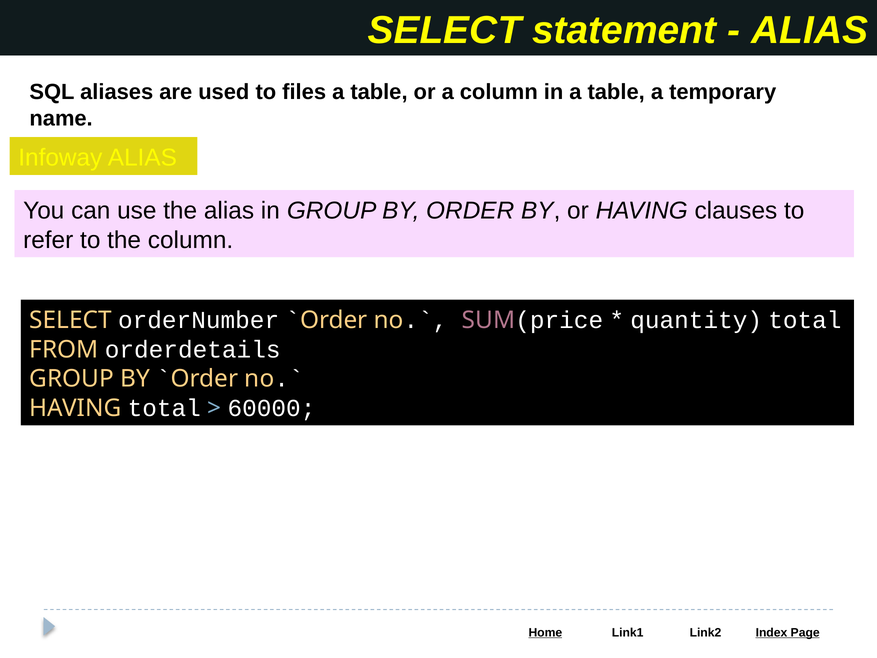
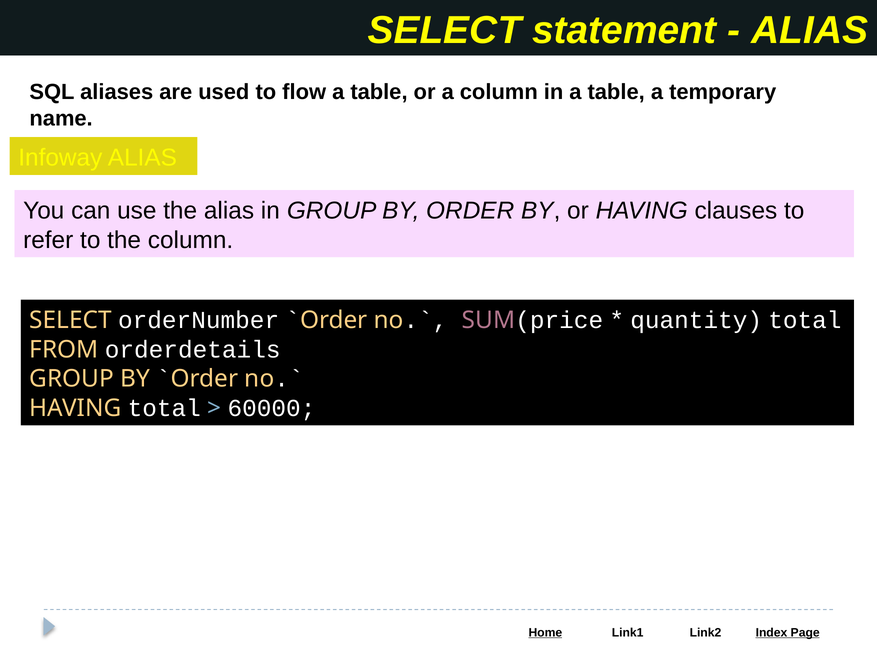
files: files -> flow
